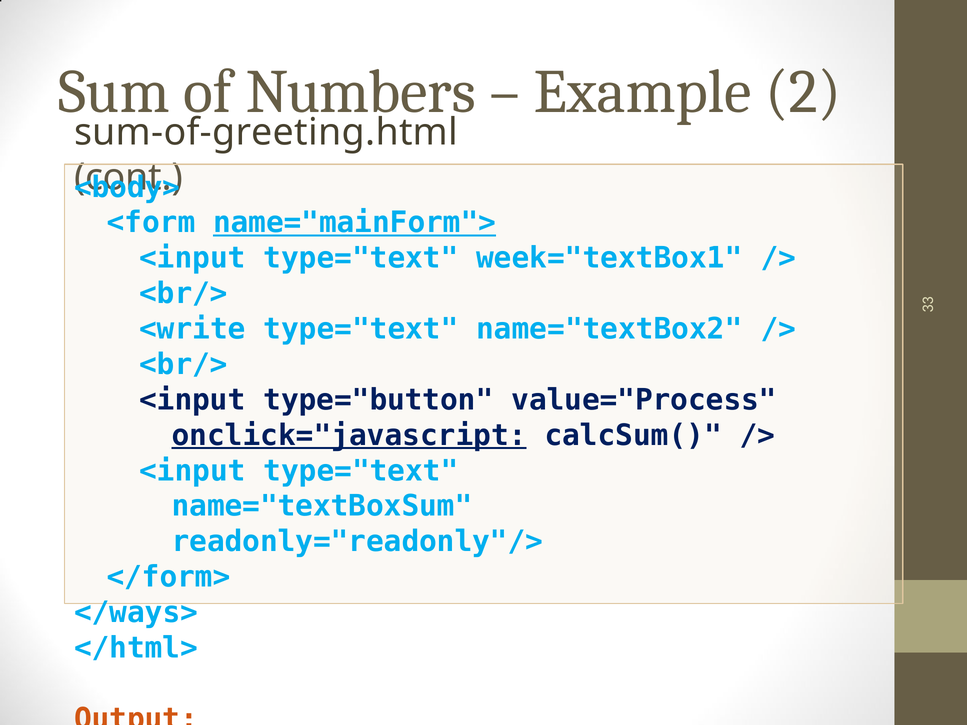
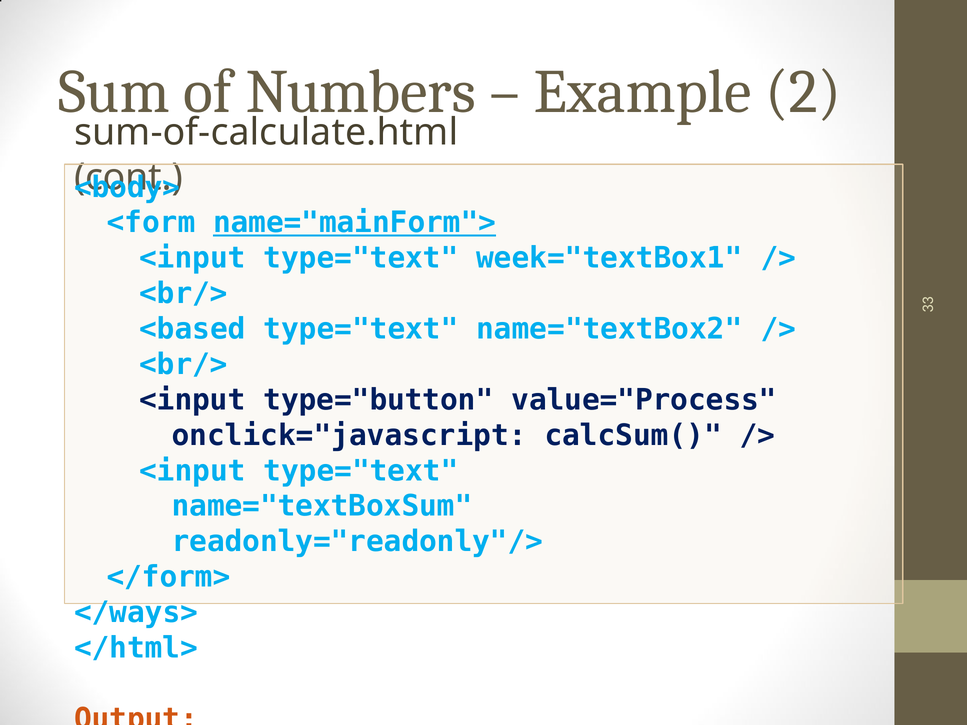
sum-of-greeting.html: sum-of-greeting.html -> sum-of-calculate.html
<write: <write -> <based
onclick="javascript underline: present -> none
